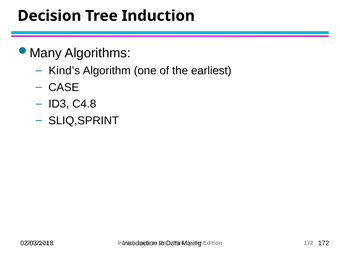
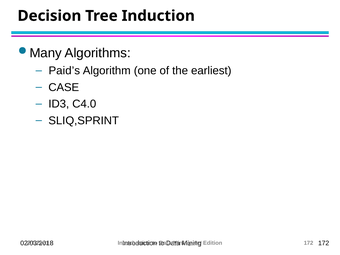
Kind’s: Kind’s -> Paid’s
C4.8: C4.8 -> C4.0
